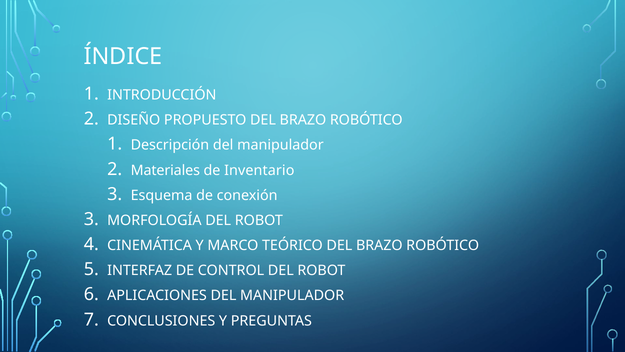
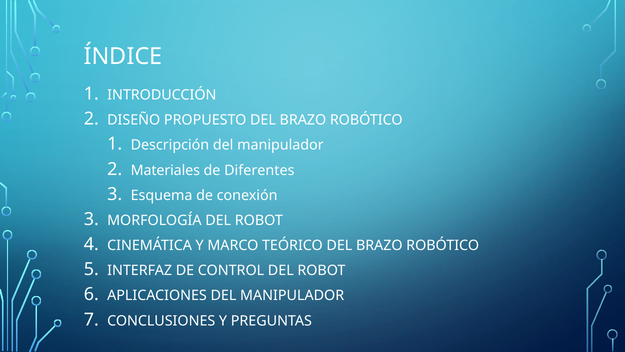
Inventario: Inventario -> Diferentes
